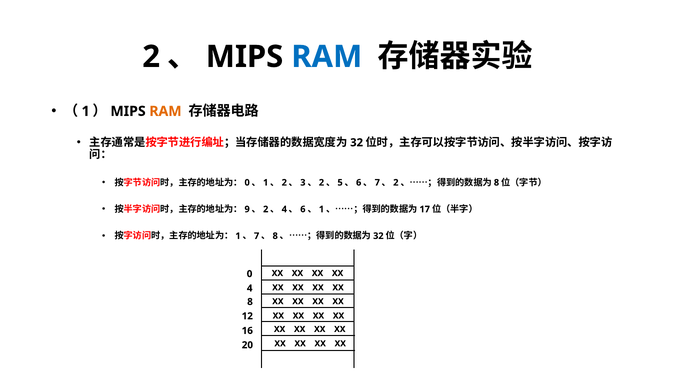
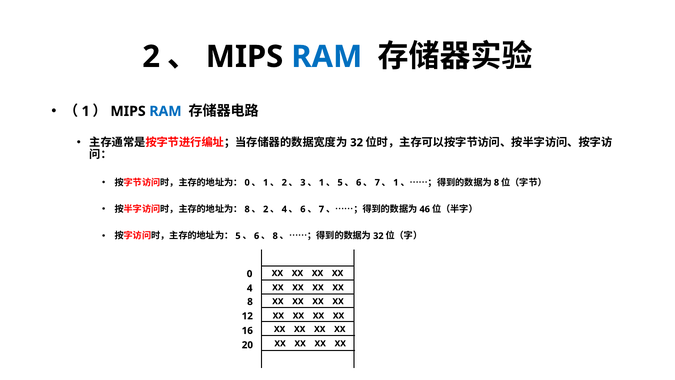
RAM at (165, 111) colour: orange -> blue
2 at (321, 182): 2 -> 1
2 at (396, 182): 2 -> 1
9 at (247, 209): 9 -> 8
1 at (321, 209): 1 -> 7
17: 17 -> 46
1 at (238, 236): 1 -> 5
7 at (257, 236): 7 -> 6
